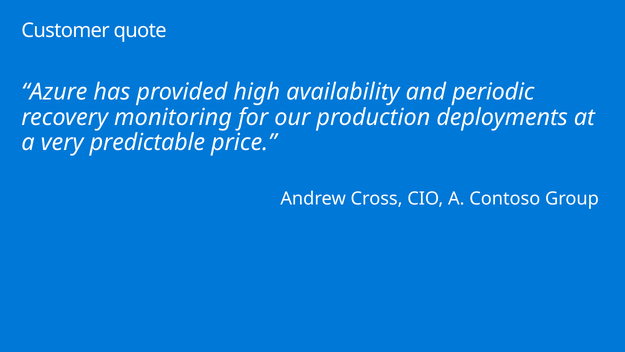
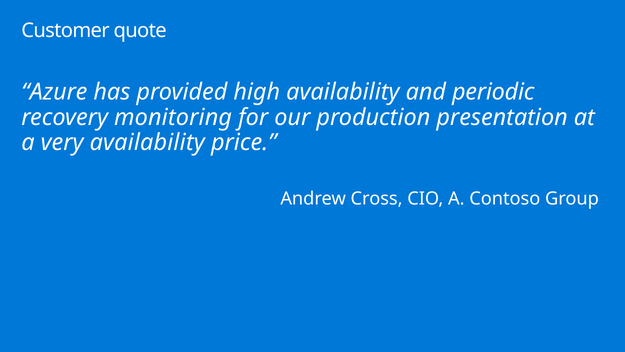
deployments: deployments -> presentation
very predictable: predictable -> availability
